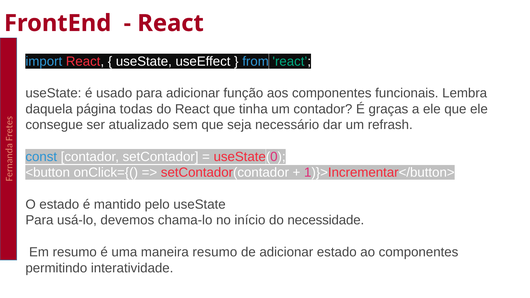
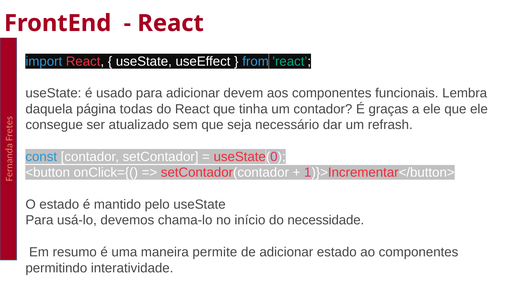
função: função -> devem
maneira resumo: resumo -> permite
